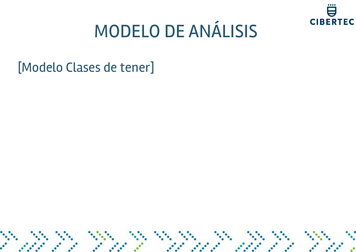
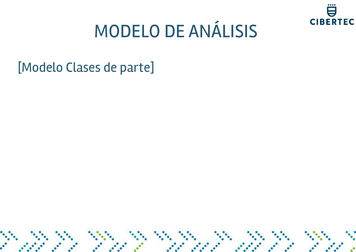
tener: tener -> parte
